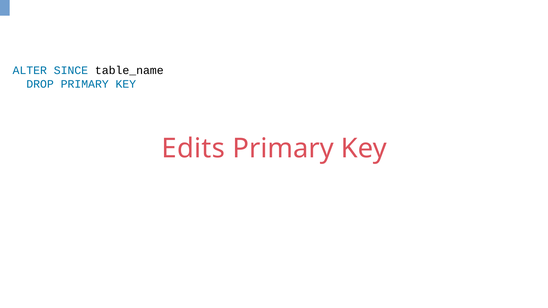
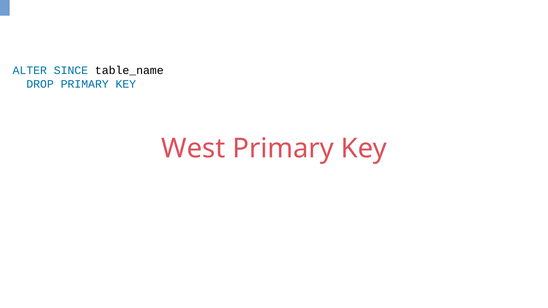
Edits: Edits -> West
